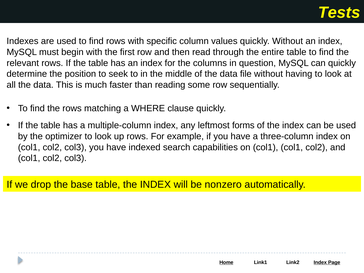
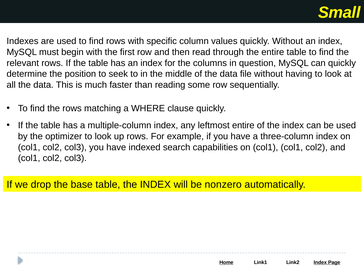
Tests: Tests -> Small
leftmost forms: forms -> entire
